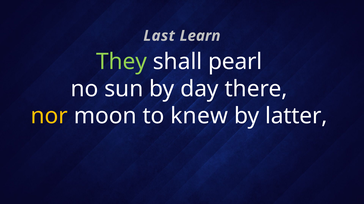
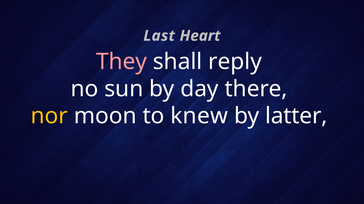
Learn: Learn -> Heart
They colour: light green -> pink
pearl: pearl -> reply
